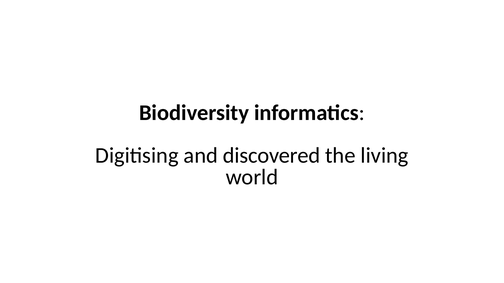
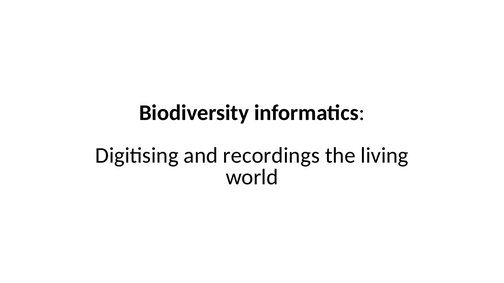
discovered: discovered -> recordings
